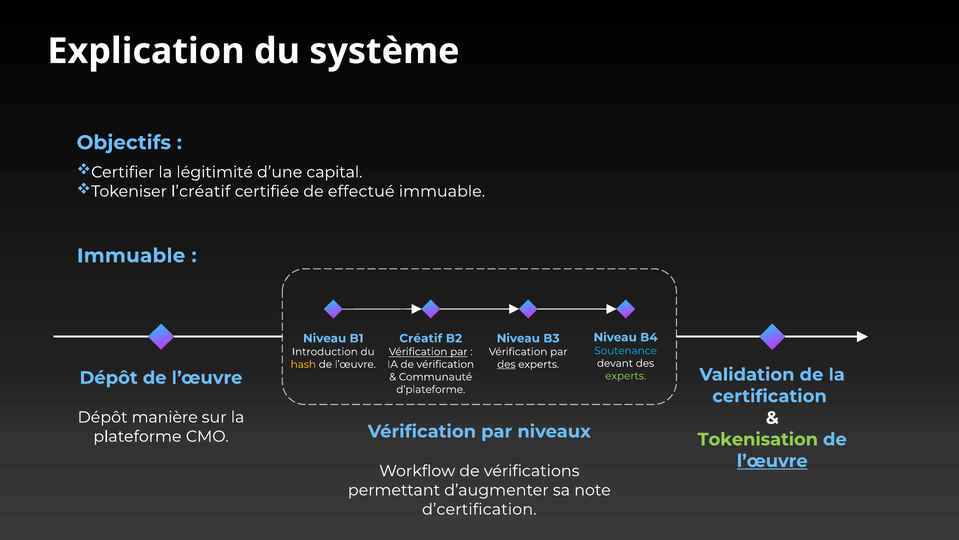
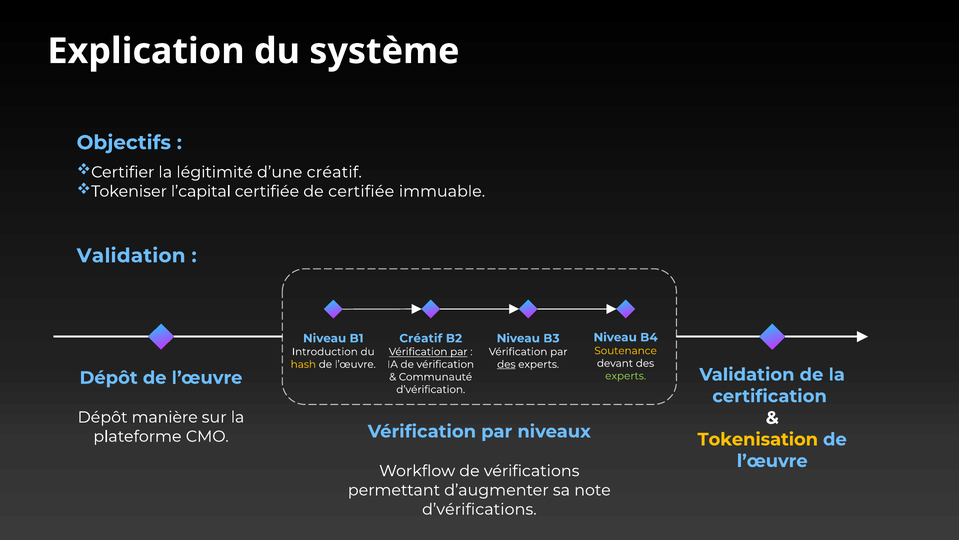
d’une capital: capital -> créatif
l’créatif: l’créatif -> l’capital
de effectué: effectué -> certifiée
Immuable at (131, 255): Immuable -> Validation
Soutenance colour: light blue -> yellow
d’plateforme: d’plateforme -> d’vérification
Tokenisation colour: light green -> yellow
l’œuvre at (772, 461) underline: present -> none
d’certification: d’certification -> d’vérifications
